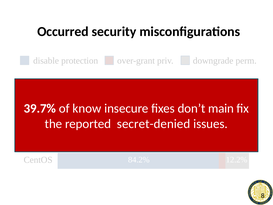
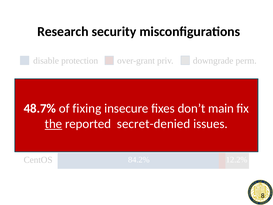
Occurred: Occurred -> Research
39.7%: 39.7% -> 48.7%
know: know -> fixing
the underline: none -> present
